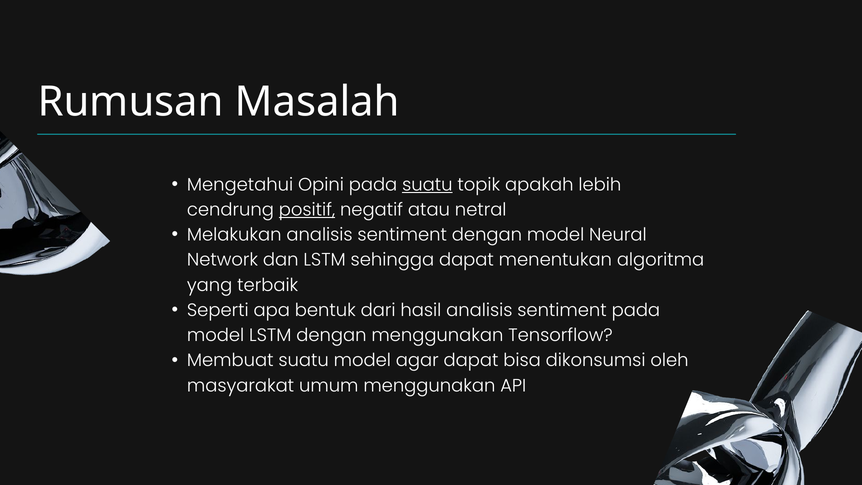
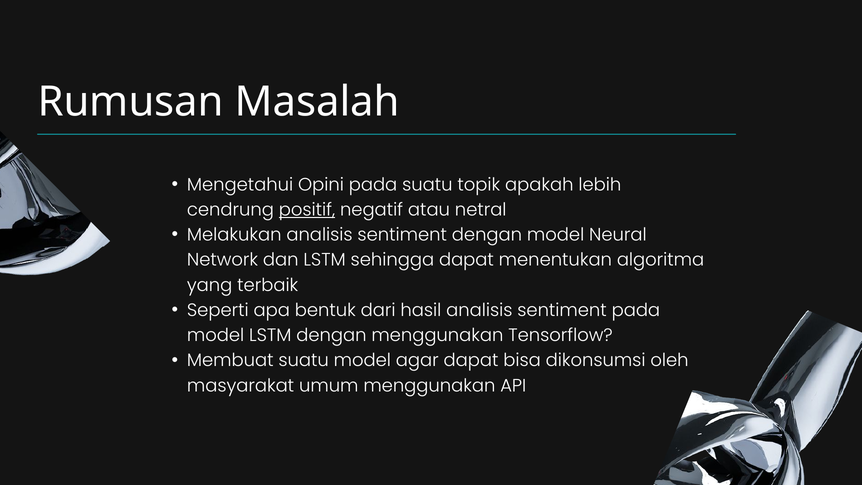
suatu at (427, 185) underline: present -> none
